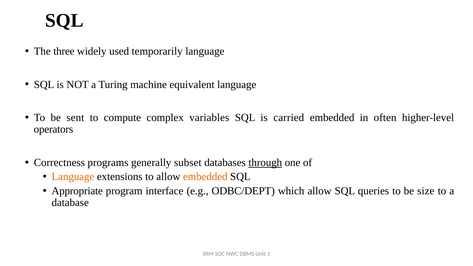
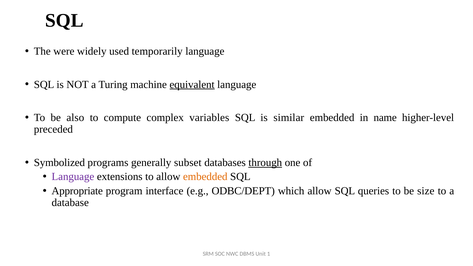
three: three -> were
equivalent underline: none -> present
sent: sent -> also
carried: carried -> similar
often: often -> name
operators: operators -> preceded
Correctness: Correctness -> Symbolized
Language at (73, 177) colour: orange -> purple
